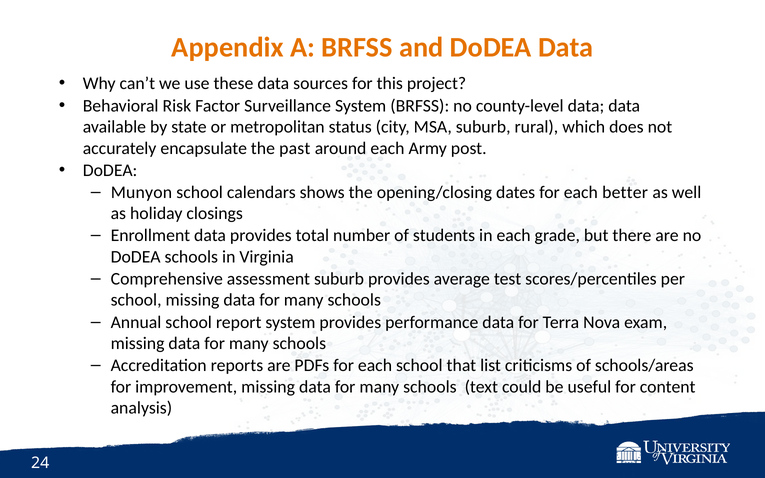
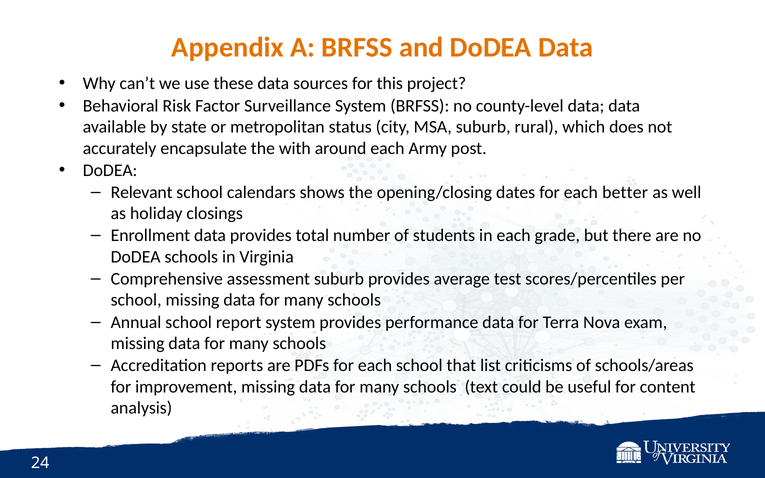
past: past -> with
Munyon: Munyon -> Relevant
